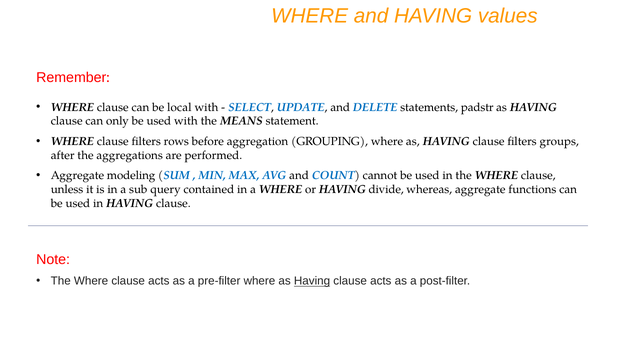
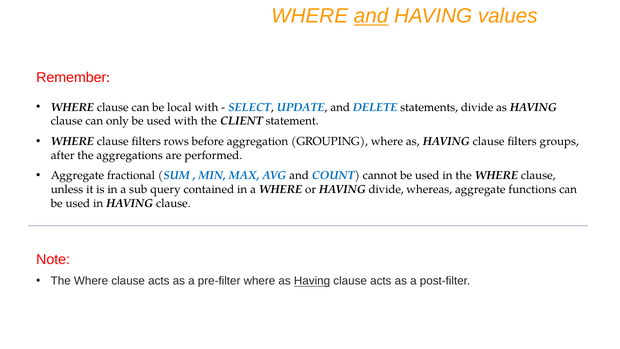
and at (371, 16) underline: none -> present
statements padstr: padstr -> divide
MEANS: MEANS -> CLIENT
modeling: modeling -> fractional
